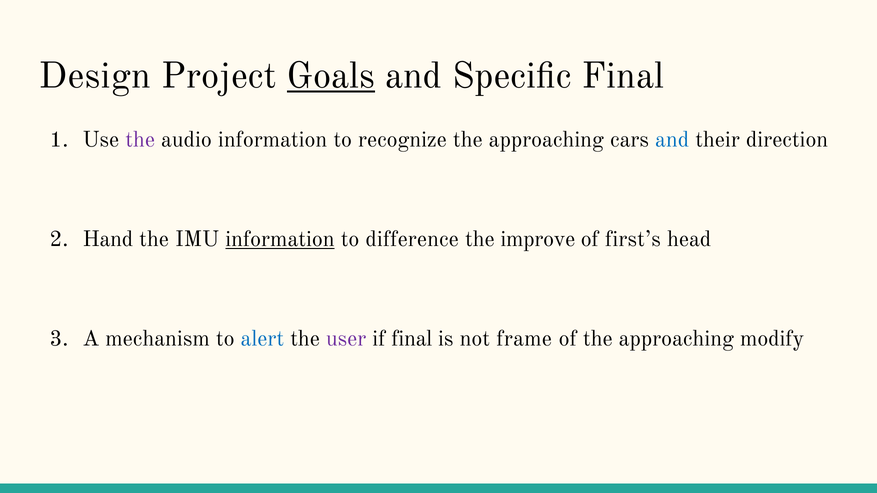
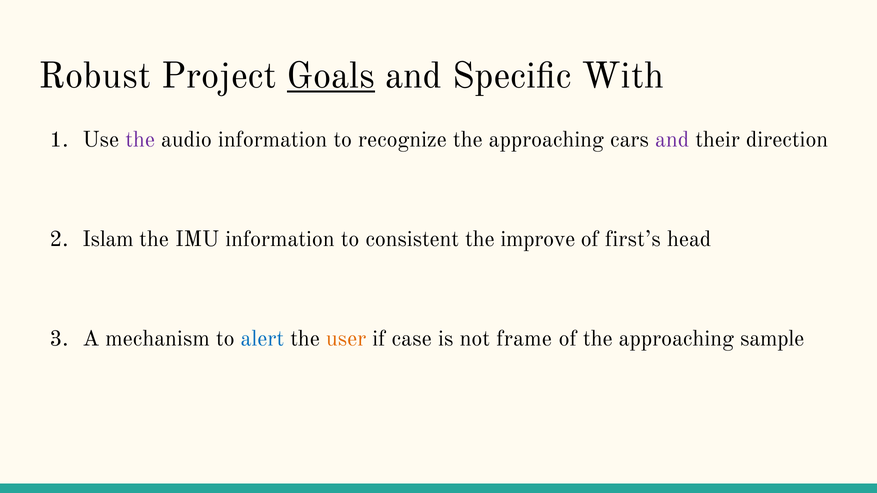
Design: Design -> Robust
Specific Final: Final -> With
and at (672, 140) colour: blue -> purple
Hand: Hand -> Islam
information at (280, 239) underline: present -> none
difference: difference -> consistent
user colour: purple -> orange
if final: final -> case
modify: modify -> sample
